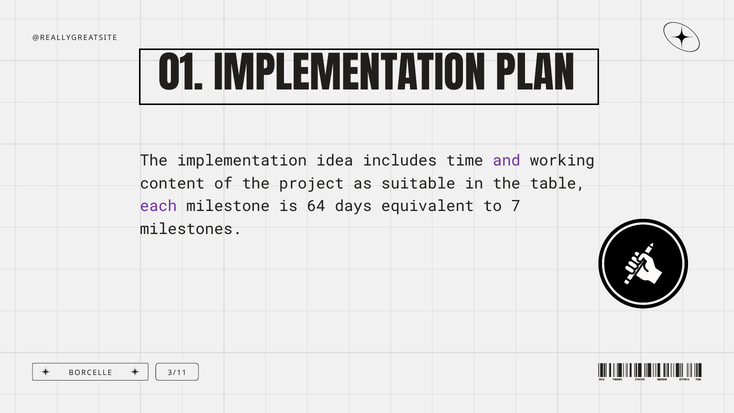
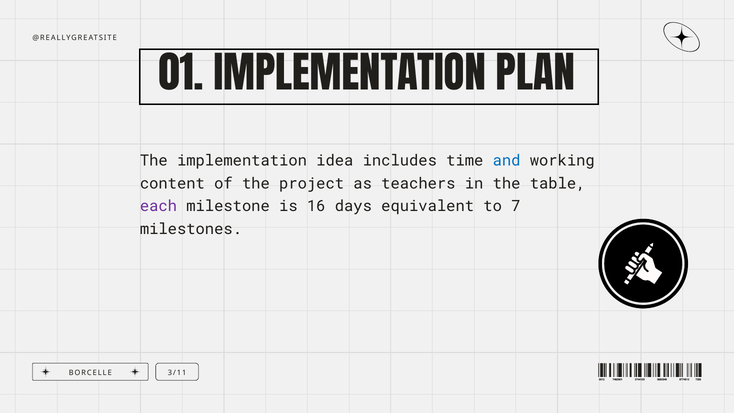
and colour: purple -> blue
suitable: suitable -> teachers
64: 64 -> 16
